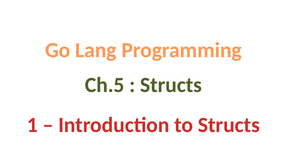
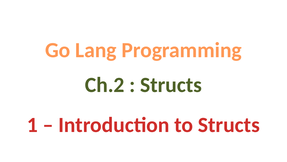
Ch.5: Ch.5 -> Ch.2
